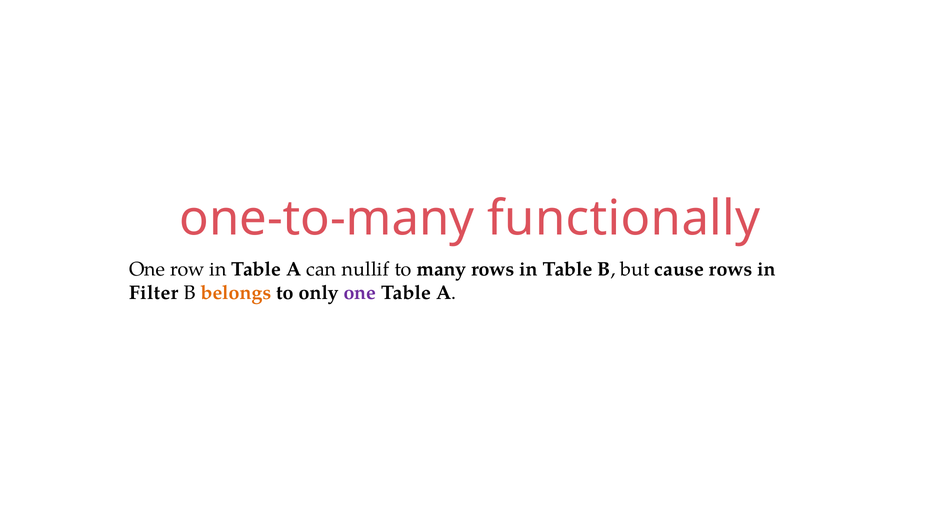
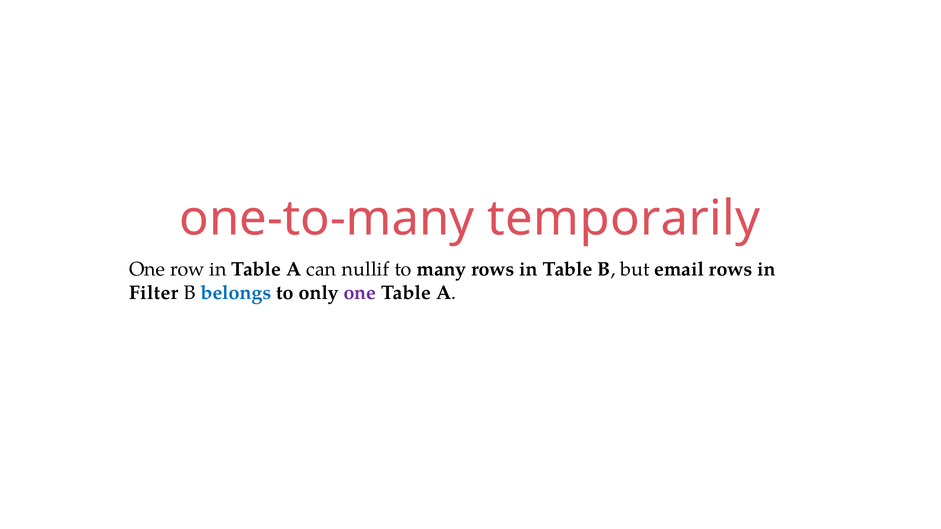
functionally: functionally -> temporarily
cause: cause -> email
belongs colour: orange -> blue
